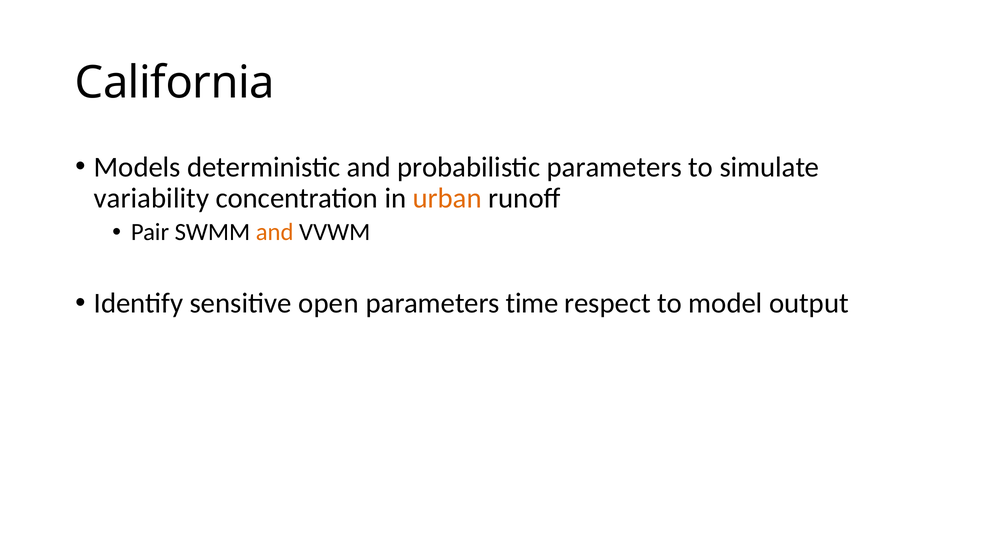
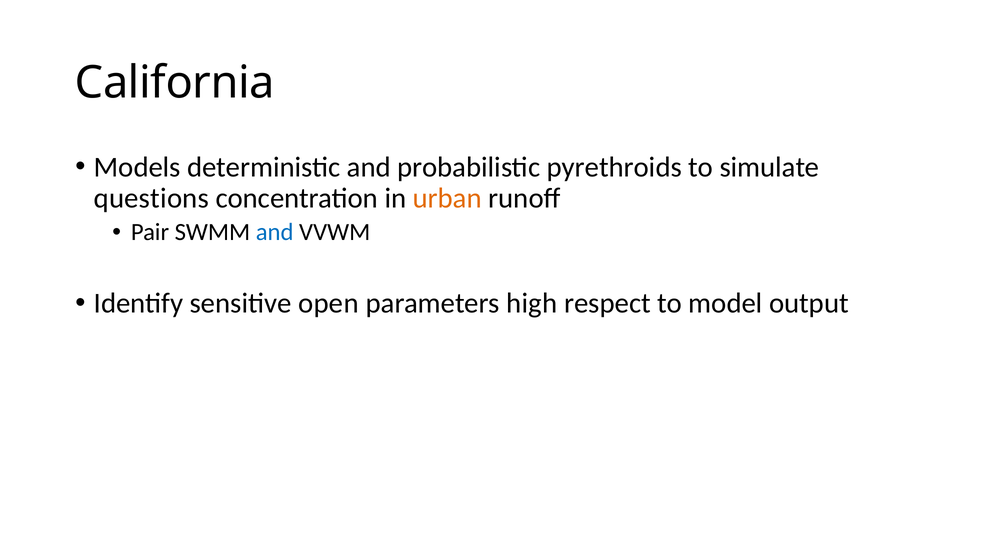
probabilistic parameters: parameters -> pyrethroids
variability: variability -> questions
and at (275, 232) colour: orange -> blue
time: time -> high
